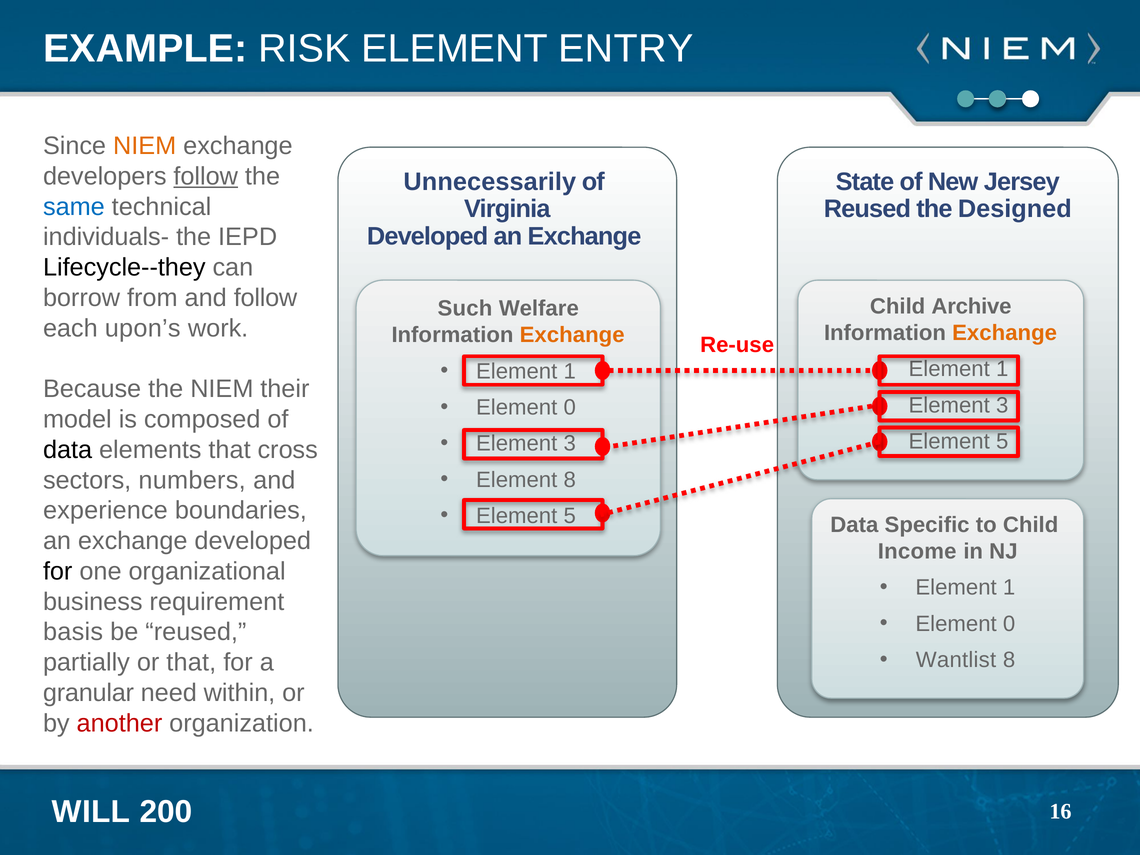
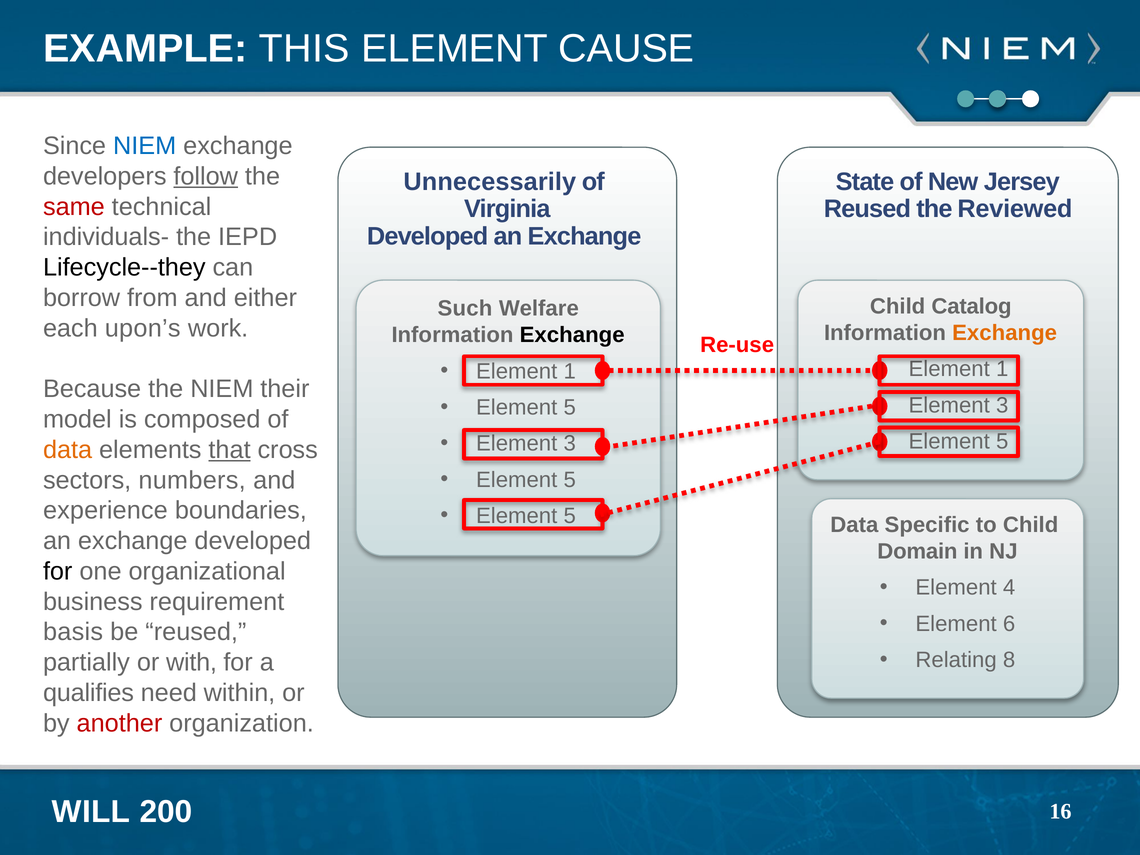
RISK: RISK -> THIS
ENTRY: ENTRY -> CAUSE
NIEM at (145, 146) colour: orange -> blue
same colour: blue -> red
Designed: Designed -> Reviewed
and follow: follow -> either
Archive: Archive -> Catalog
Exchange at (572, 335) colour: orange -> black
0 at (570, 407): 0 -> 5
data at (68, 450) colour: black -> orange
that at (230, 450) underline: none -> present
8 at (570, 480): 8 -> 5
Income: Income -> Domain
1 at (1009, 588): 1 -> 4
0 at (1009, 624): 0 -> 6
Wantlist: Wantlist -> Relating
or that: that -> with
granular: granular -> qualifies
